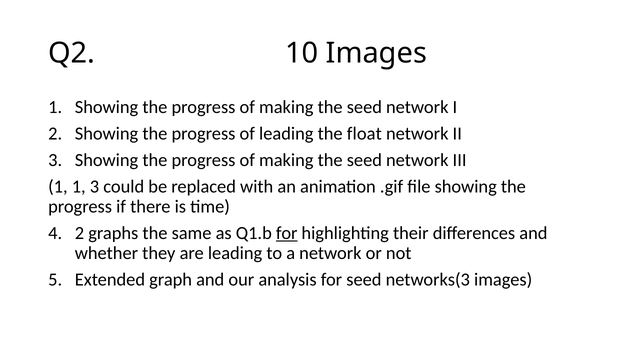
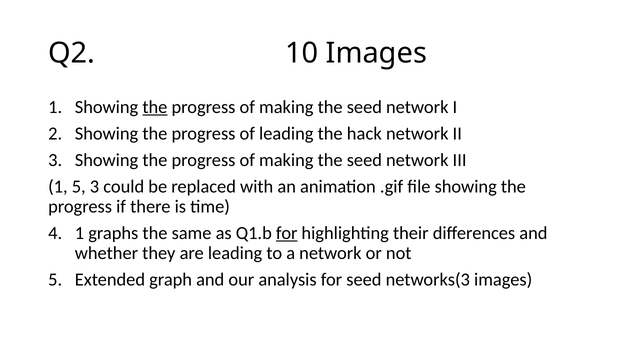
the at (155, 107) underline: none -> present
float: float -> hack
1 1: 1 -> 5
4 2: 2 -> 1
